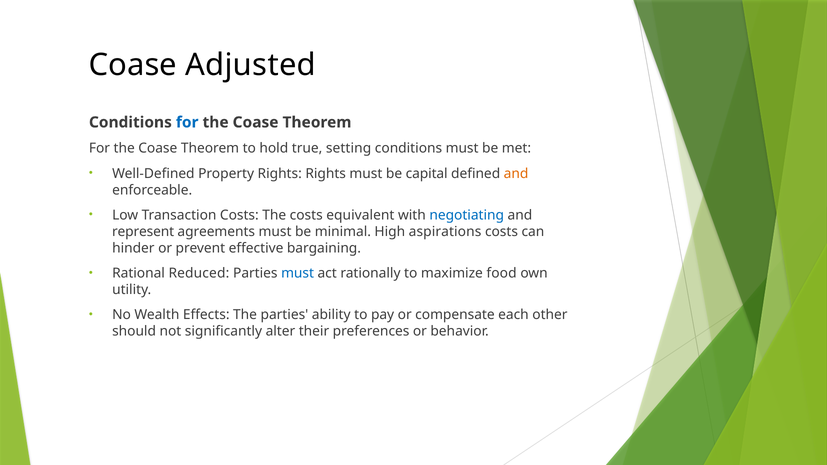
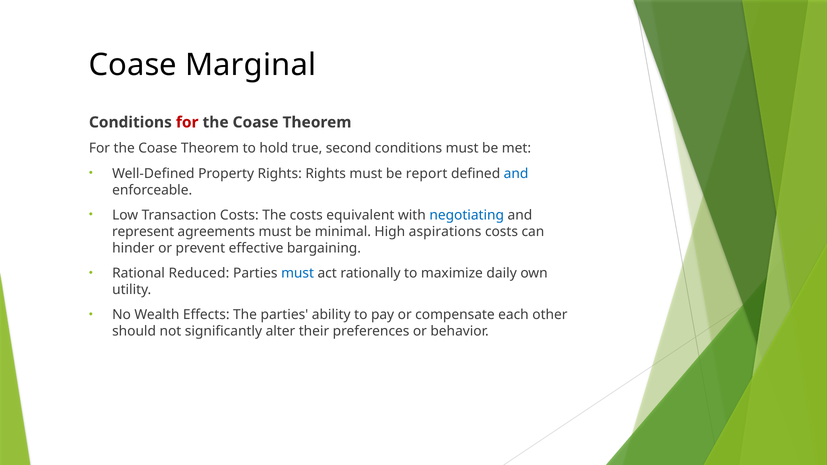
Adjusted: Adjusted -> Marginal
for at (187, 122) colour: blue -> red
setting: setting -> second
capital: capital -> report
and at (516, 174) colour: orange -> blue
food: food -> daily
